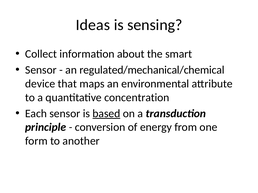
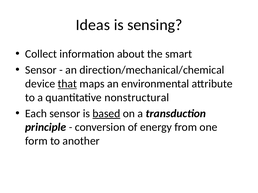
regulated/mechanical/chemical: regulated/mechanical/chemical -> direction/mechanical/chemical
that underline: none -> present
concentration: concentration -> nonstructural
